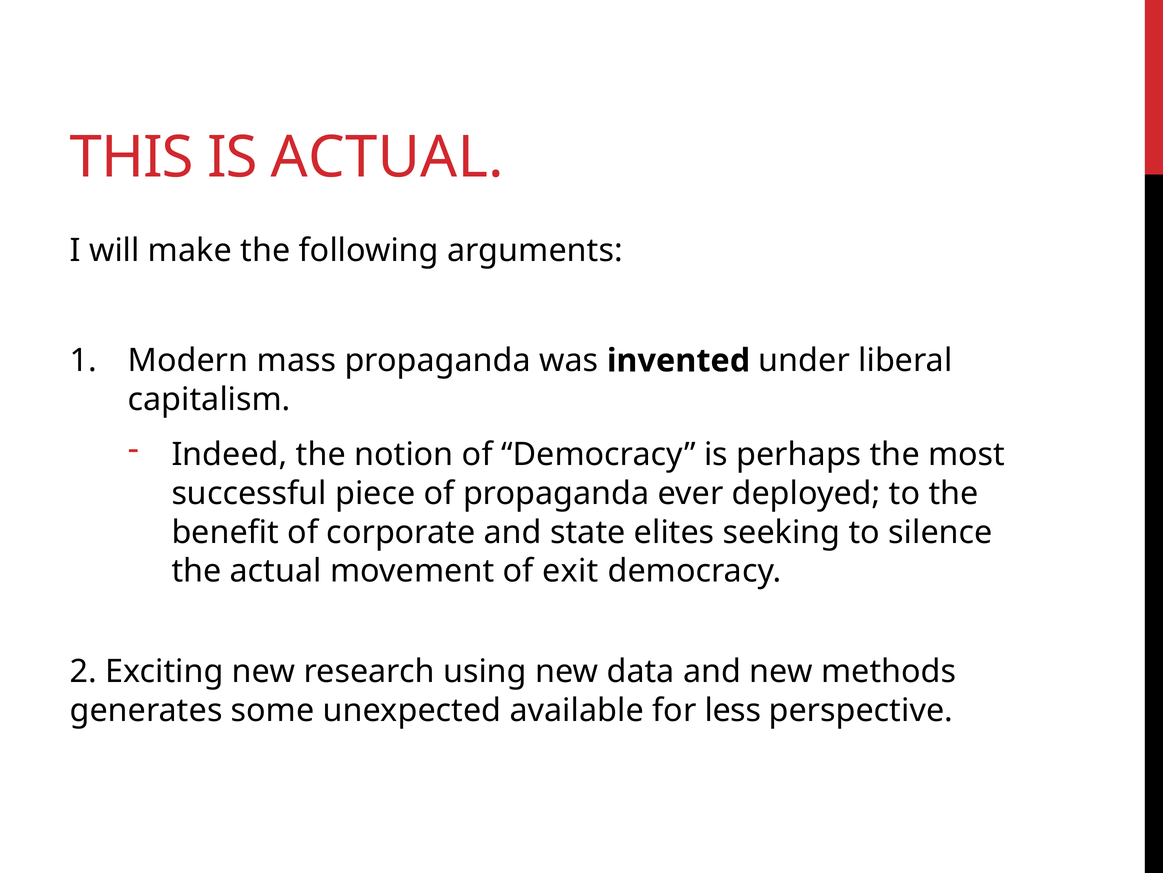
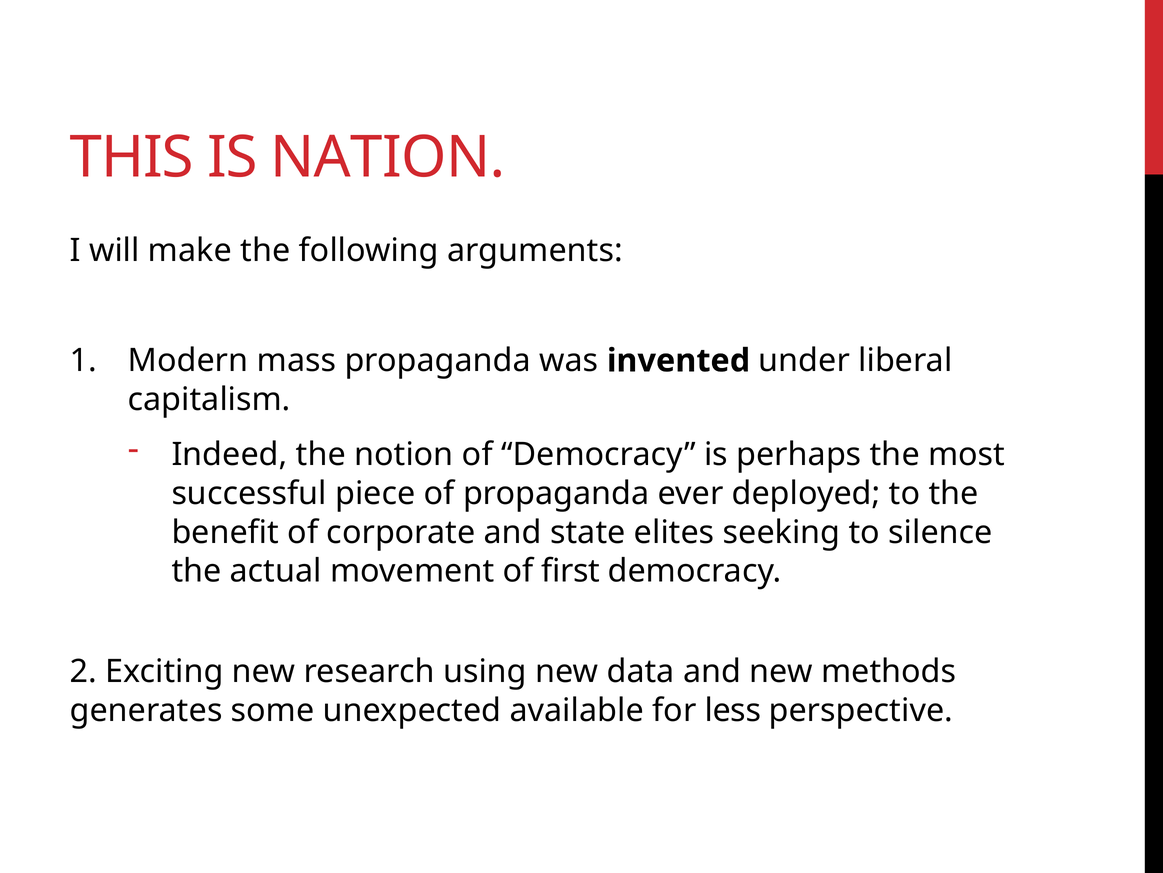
IS ACTUAL: ACTUAL -> NATION
exit: exit -> first
